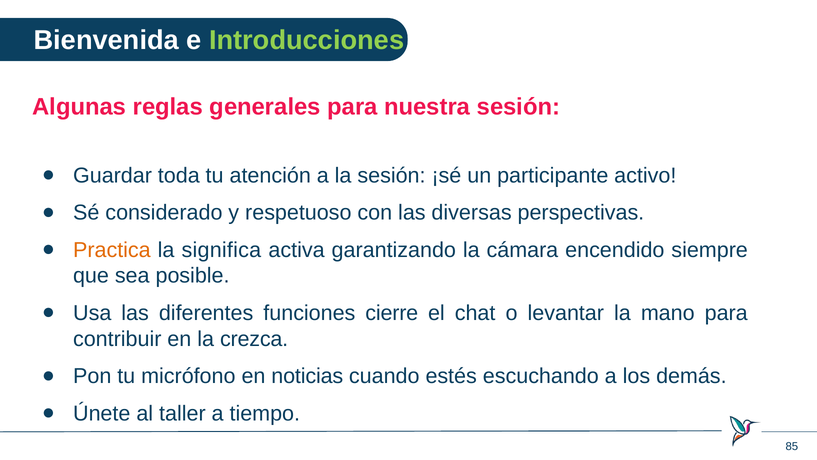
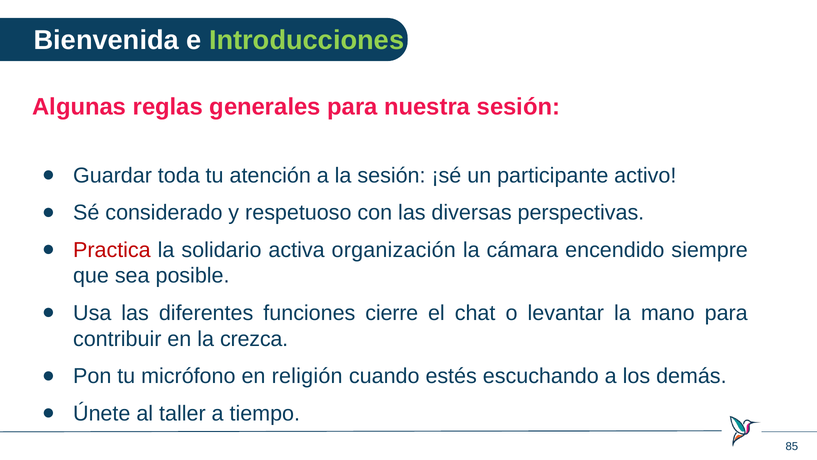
Practica colour: orange -> red
significa: significa -> solidario
garantizando: garantizando -> organización
noticias: noticias -> religión
